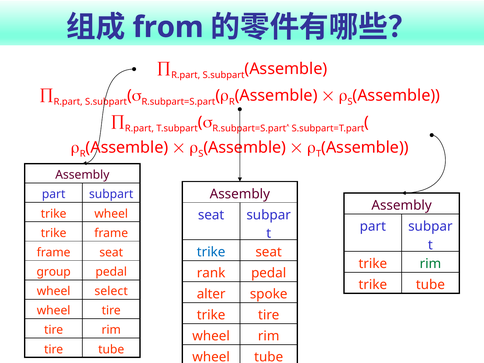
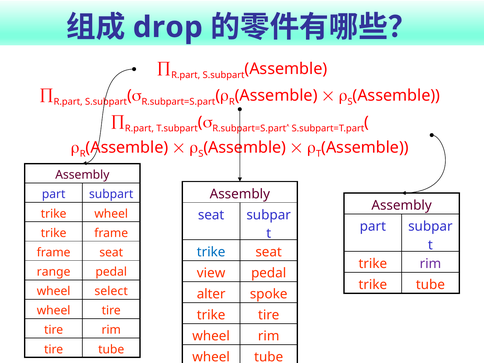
from: from -> drop
rim at (430, 264) colour: green -> purple
group: group -> range
rank: rank -> view
